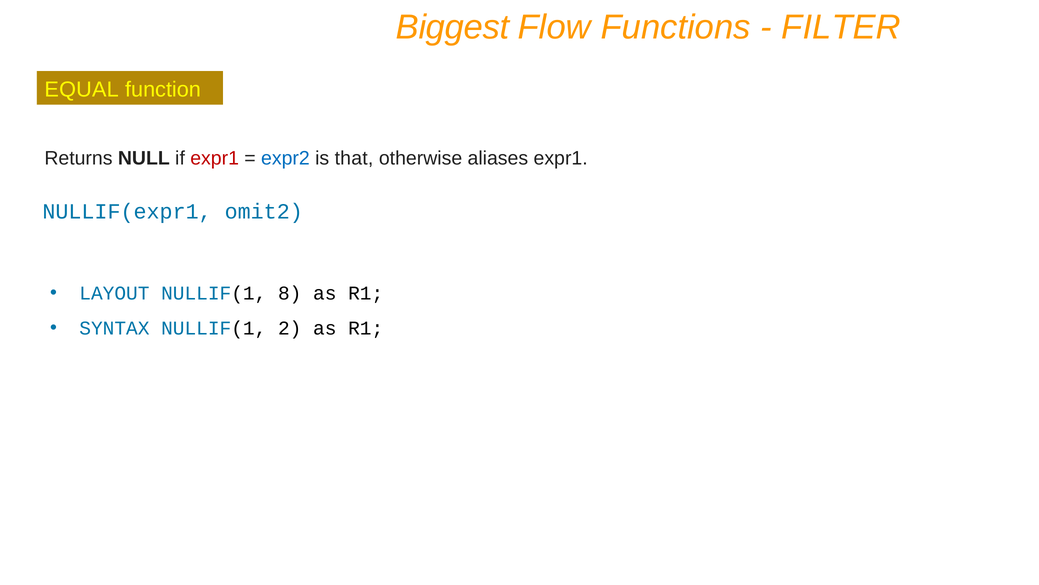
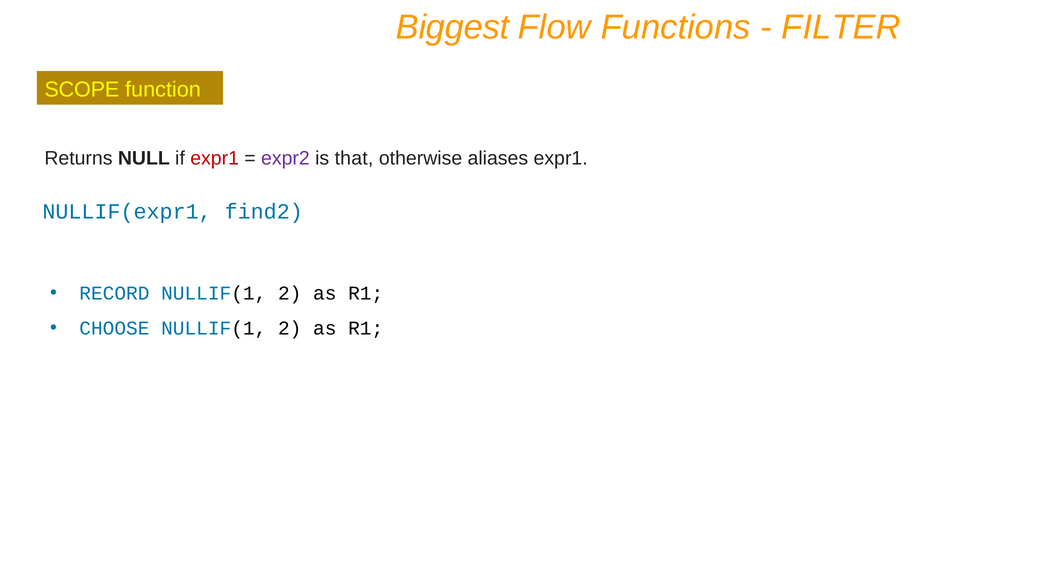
EQUAL: EQUAL -> SCOPE
expr2 colour: blue -> purple
omit2: omit2 -> find2
LAYOUT: LAYOUT -> RECORD
8 at (290, 293): 8 -> 2
SYNTAX: SYNTAX -> CHOOSE
